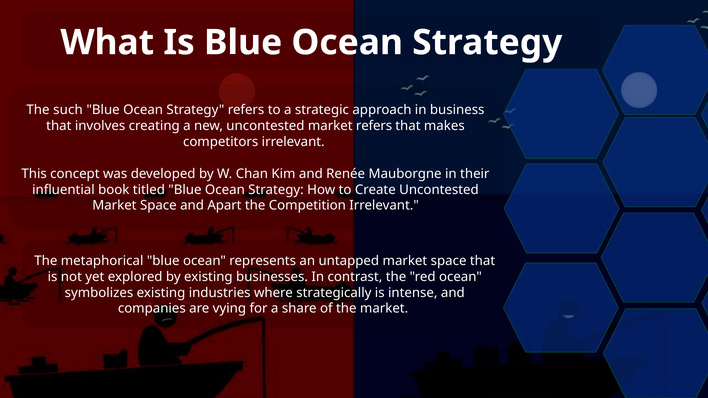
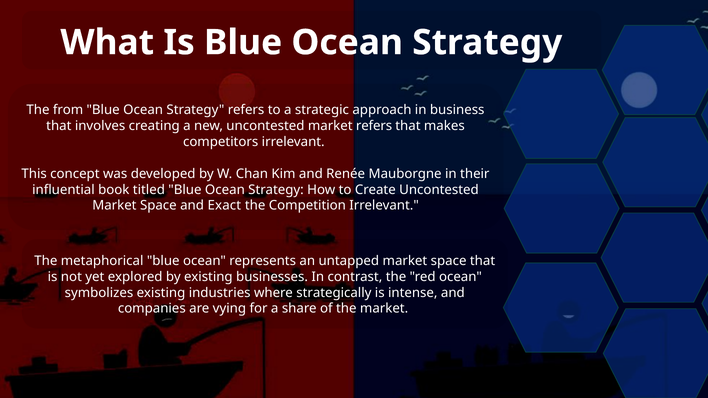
such: such -> from
Apart: Apart -> Exact
